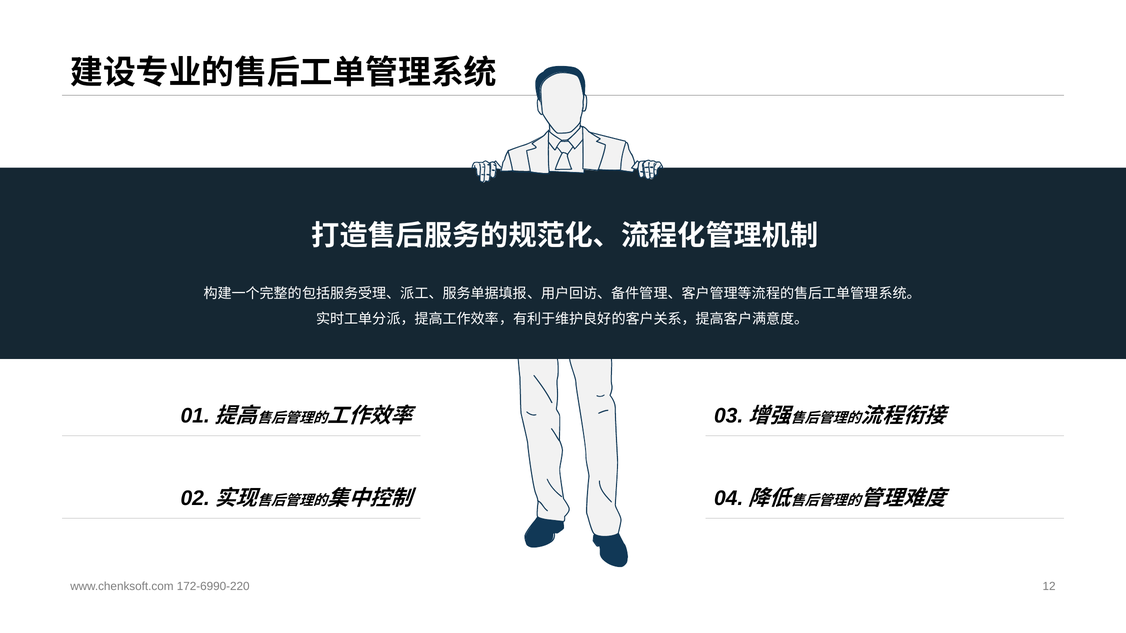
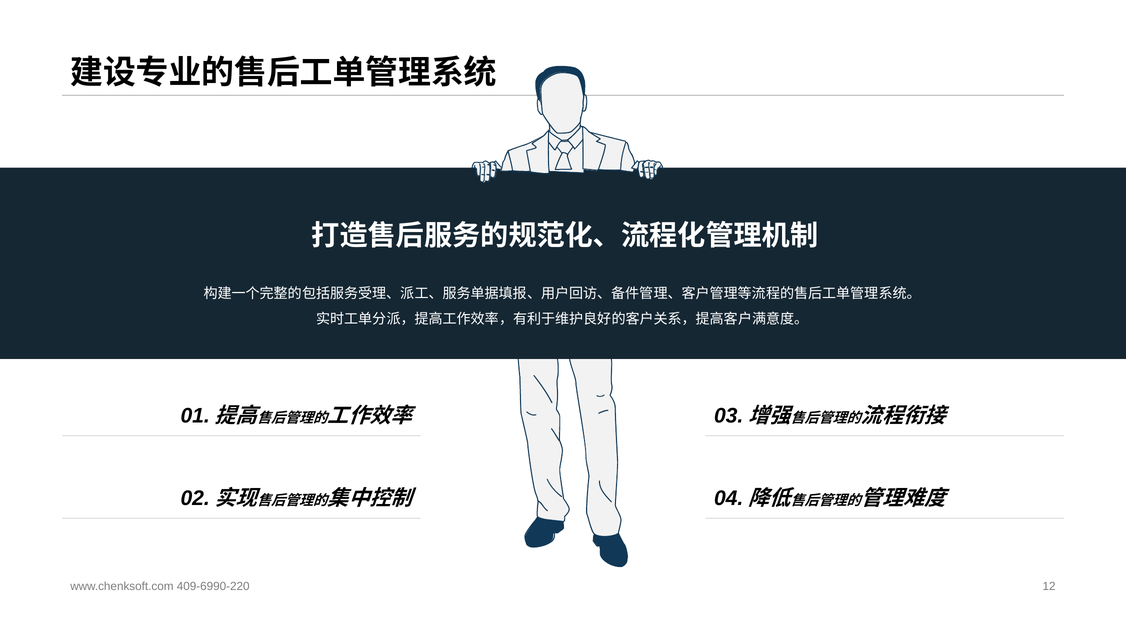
172-6990-220: 172-6990-220 -> 409-6990-220
